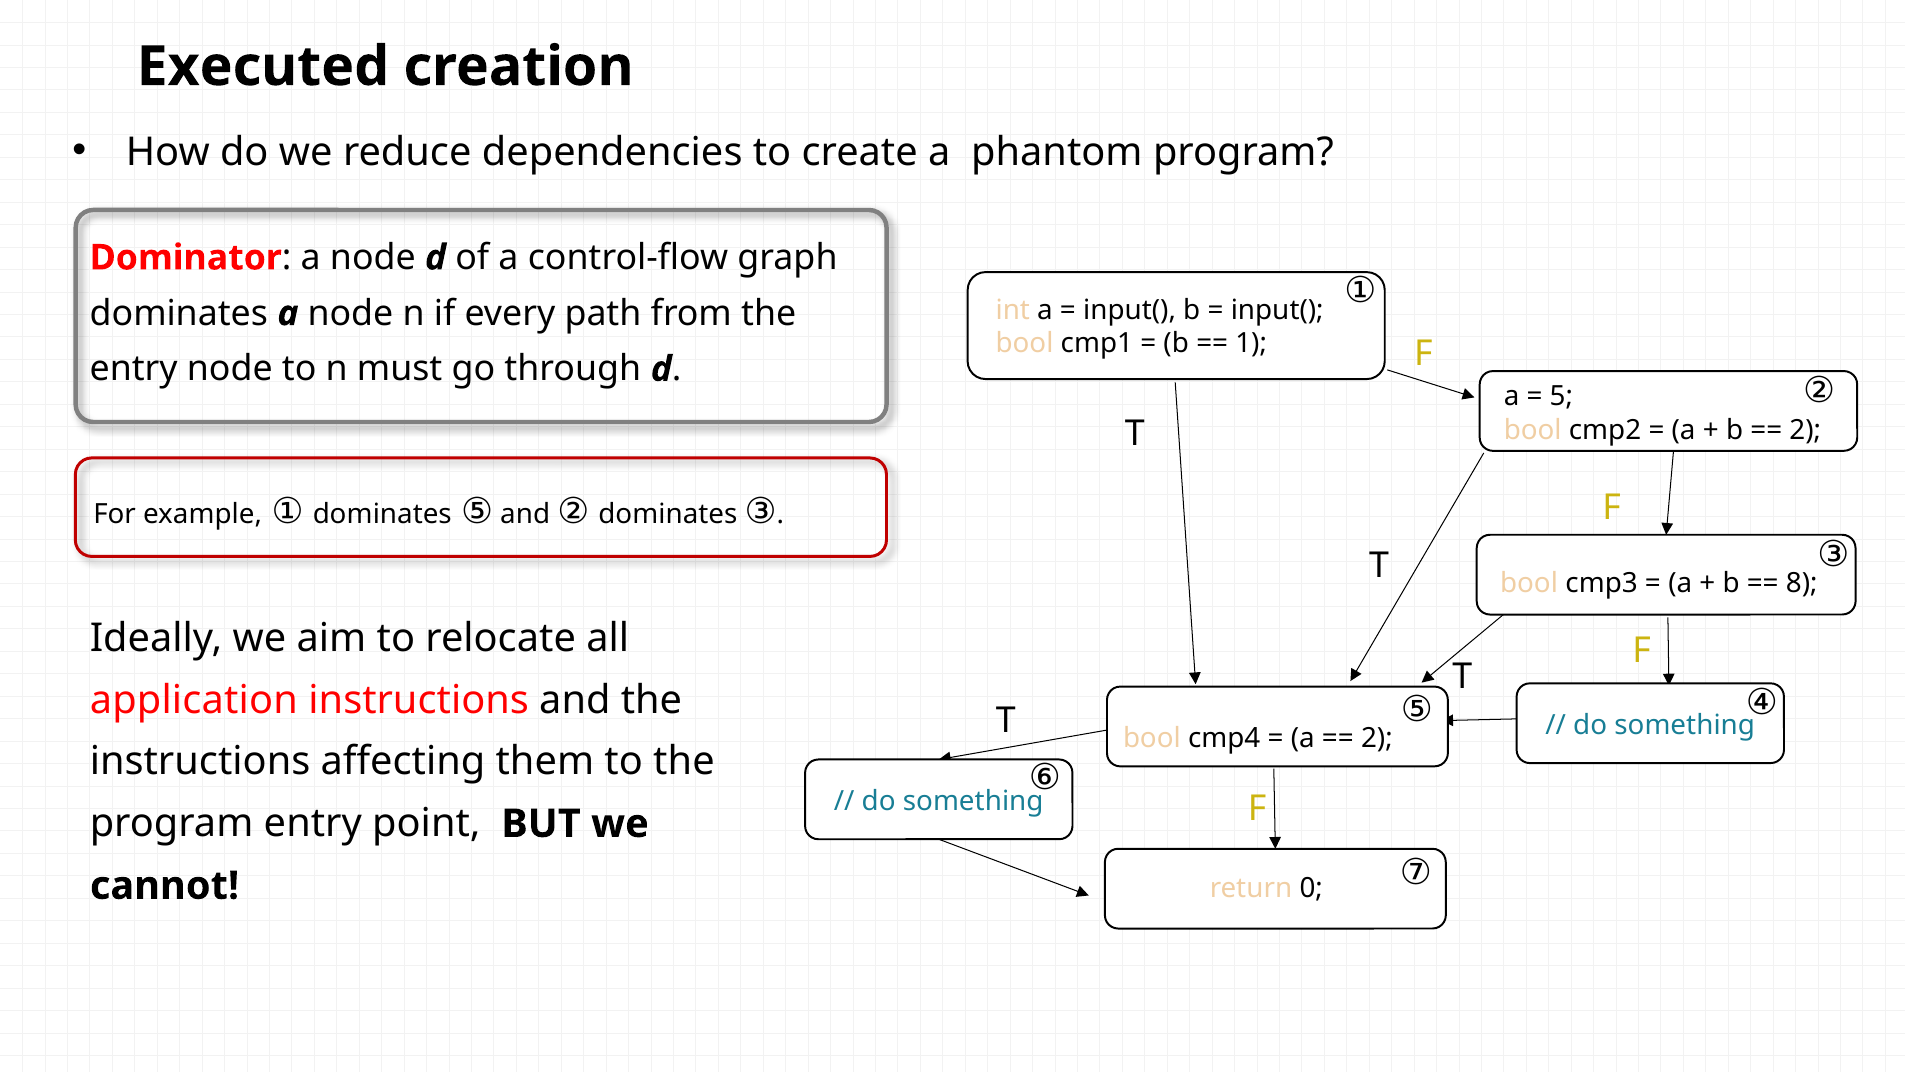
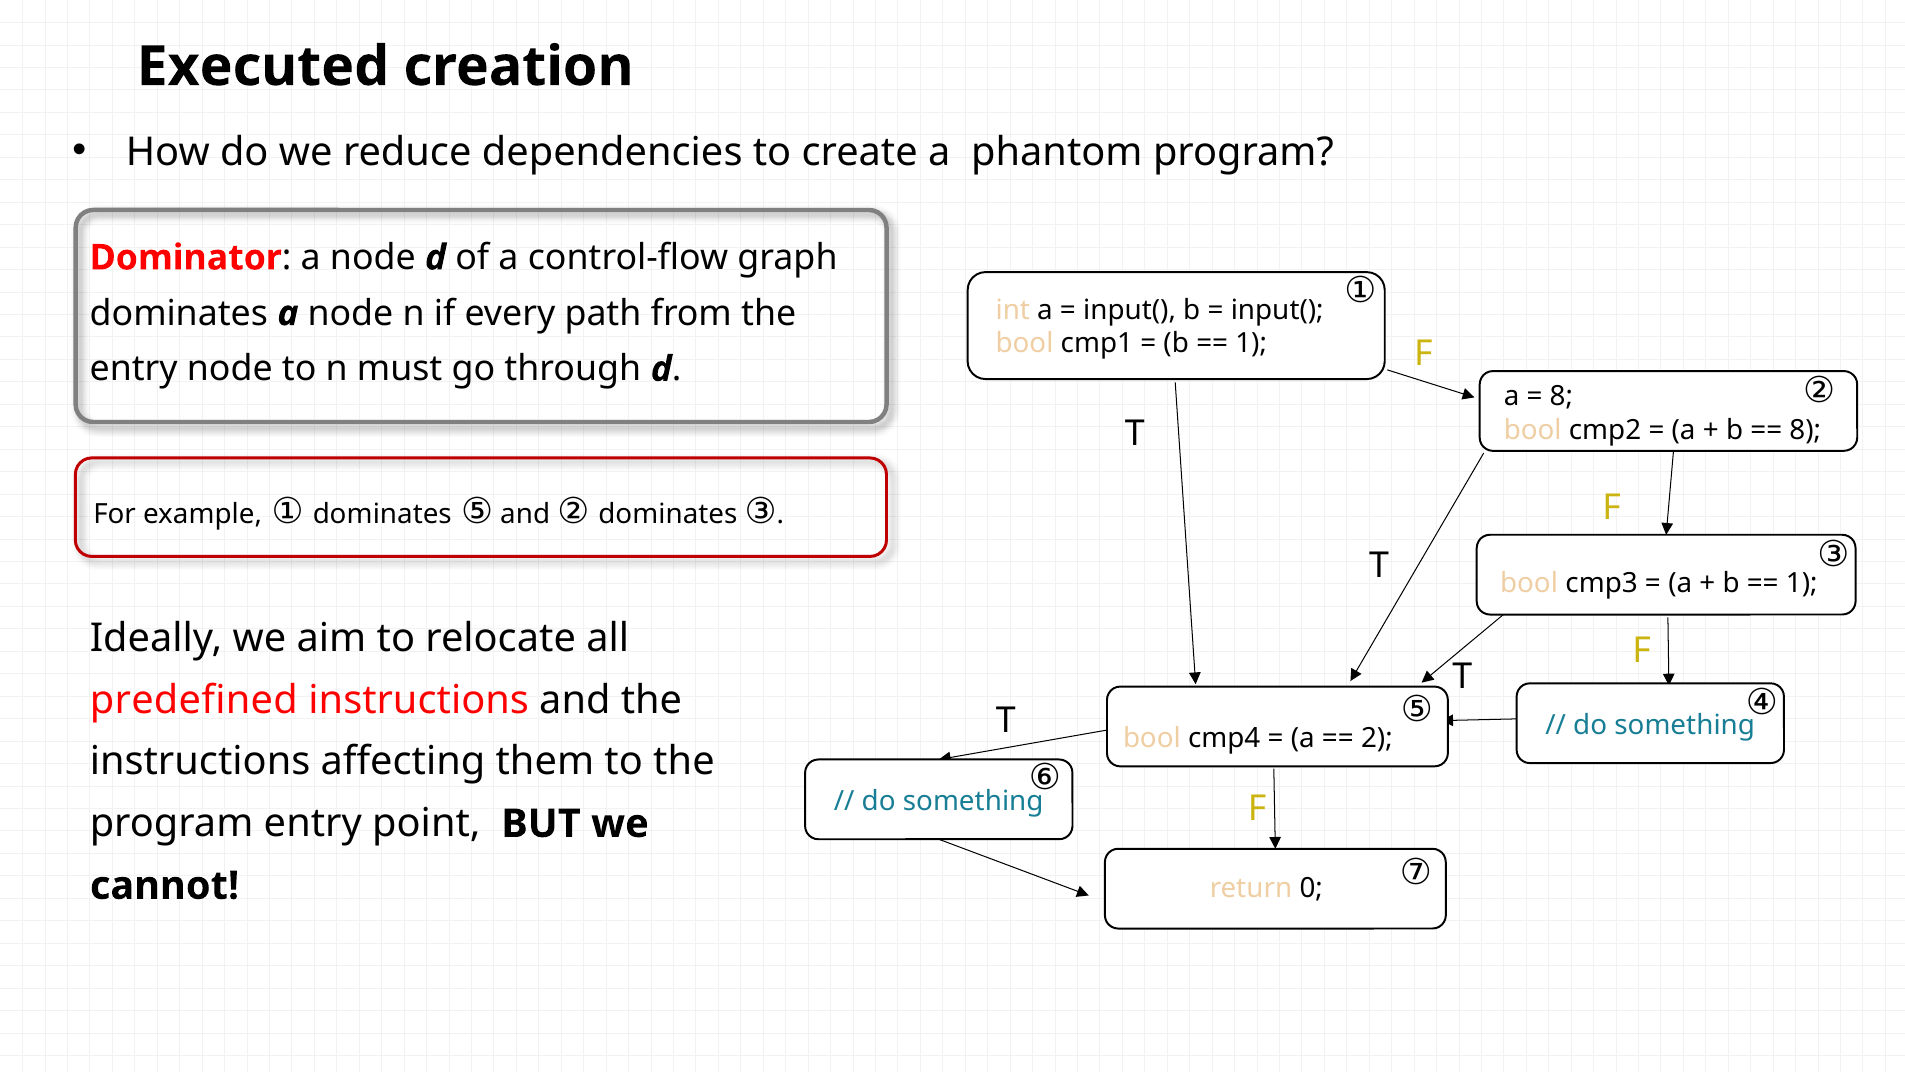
5 at (1561, 396): 5 -> 8
2 at (1805, 430): 2 -> 8
8 at (1802, 583): 8 -> 1
application: application -> predefined
